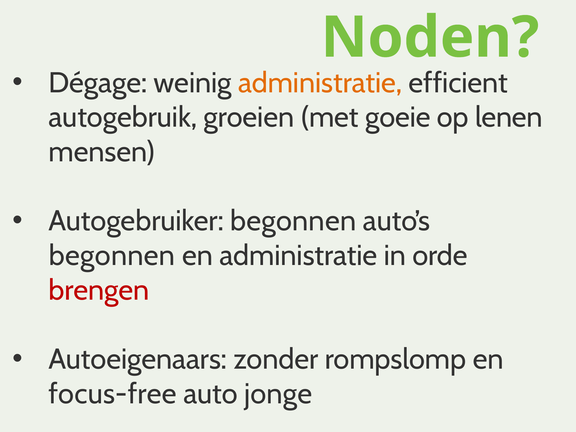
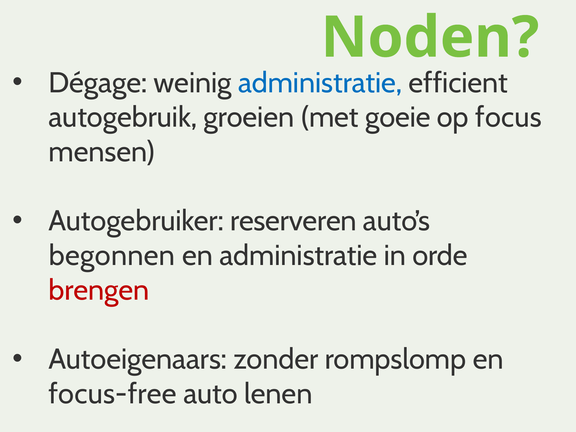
administratie at (320, 83) colour: orange -> blue
lenen: lenen -> focus
Autogebruiker begonnen: begonnen -> reserveren
jonge: jonge -> lenen
